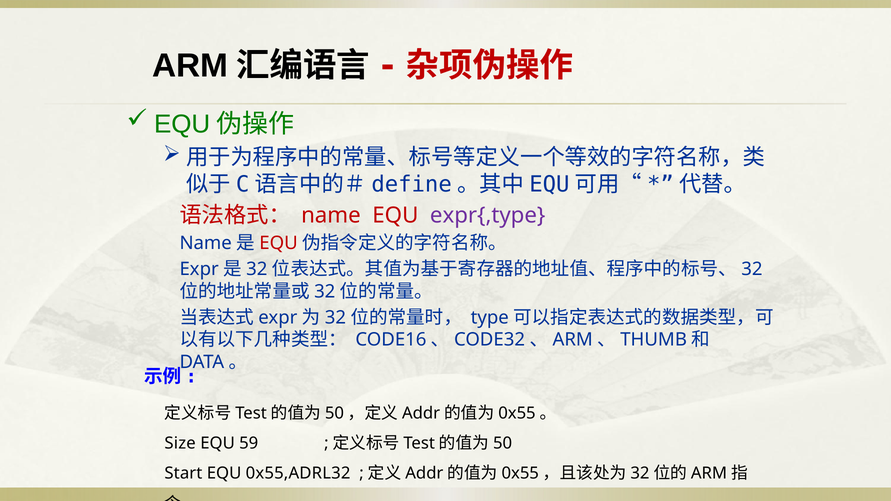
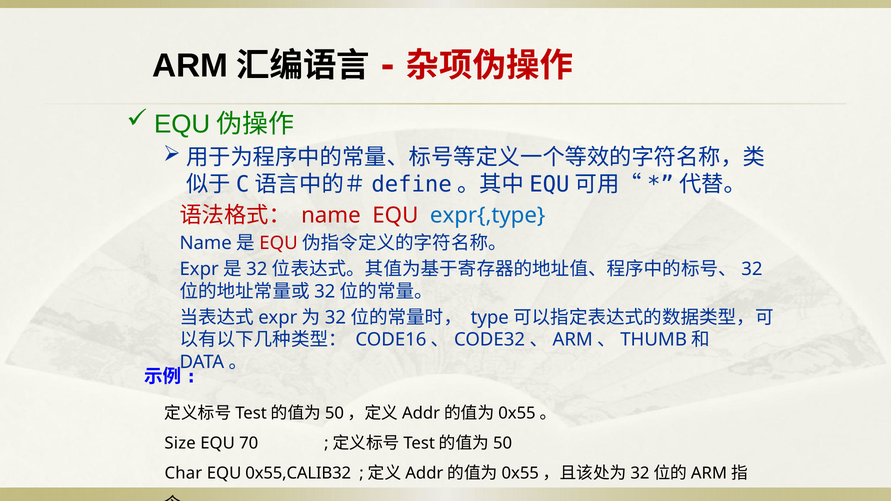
expr{,type colour: purple -> blue
59: 59 -> 70
Start: Start -> Char
0x55,ADRL32: 0x55,ADRL32 -> 0x55,CALIB32
